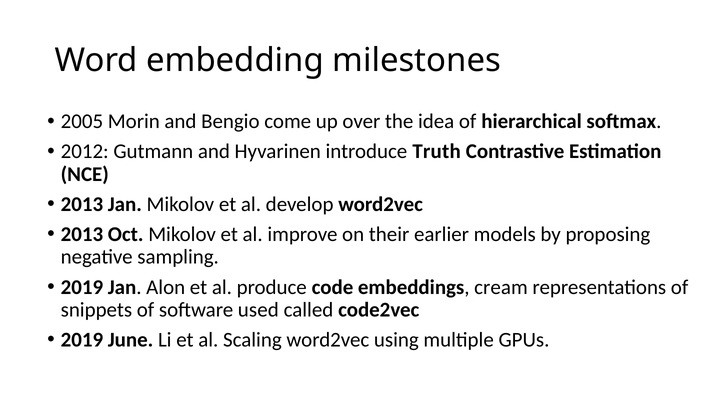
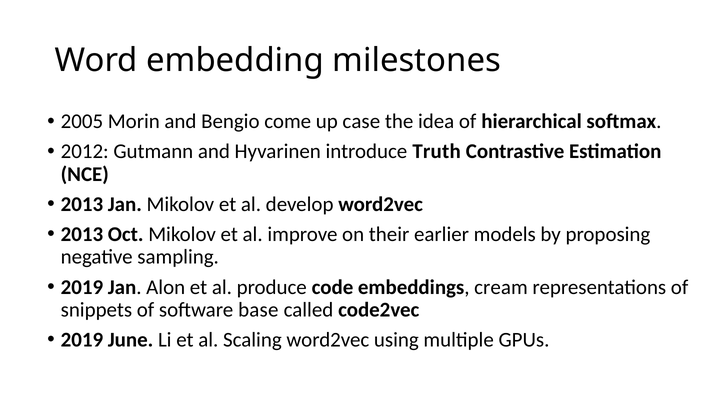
over: over -> case
used: used -> base
